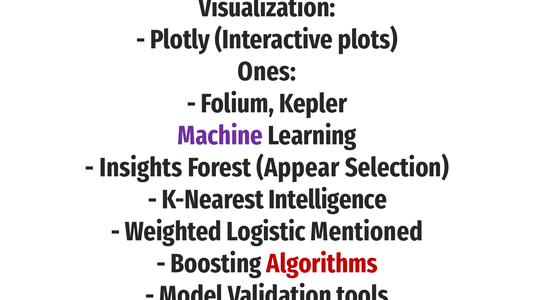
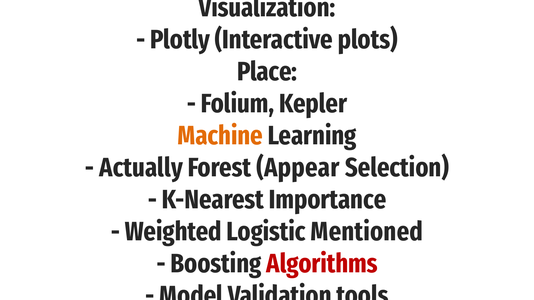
Ones: Ones -> Place
Machine colour: purple -> orange
Insights: Insights -> Actually
Intelligence: Intelligence -> Importance
